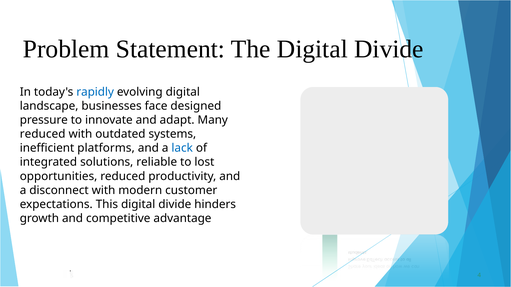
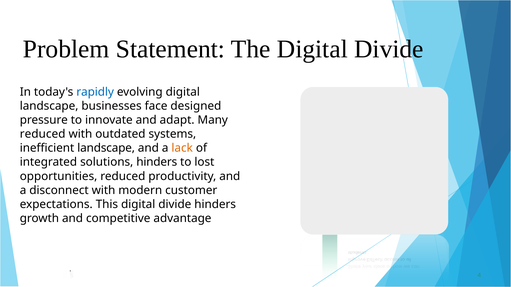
inefficient platforms: platforms -> landscape
lack colour: blue -> orange
solutions reliable: reliable -> hinders
